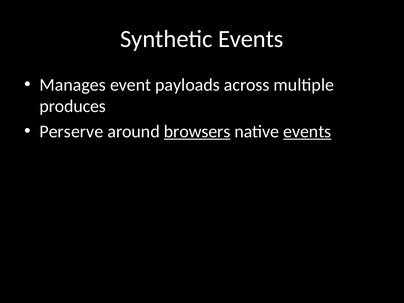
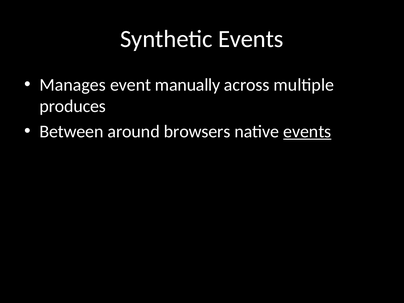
payloads: payloads -> manually
Perserve: Perserve -> Between
browsers underline: present -> none
